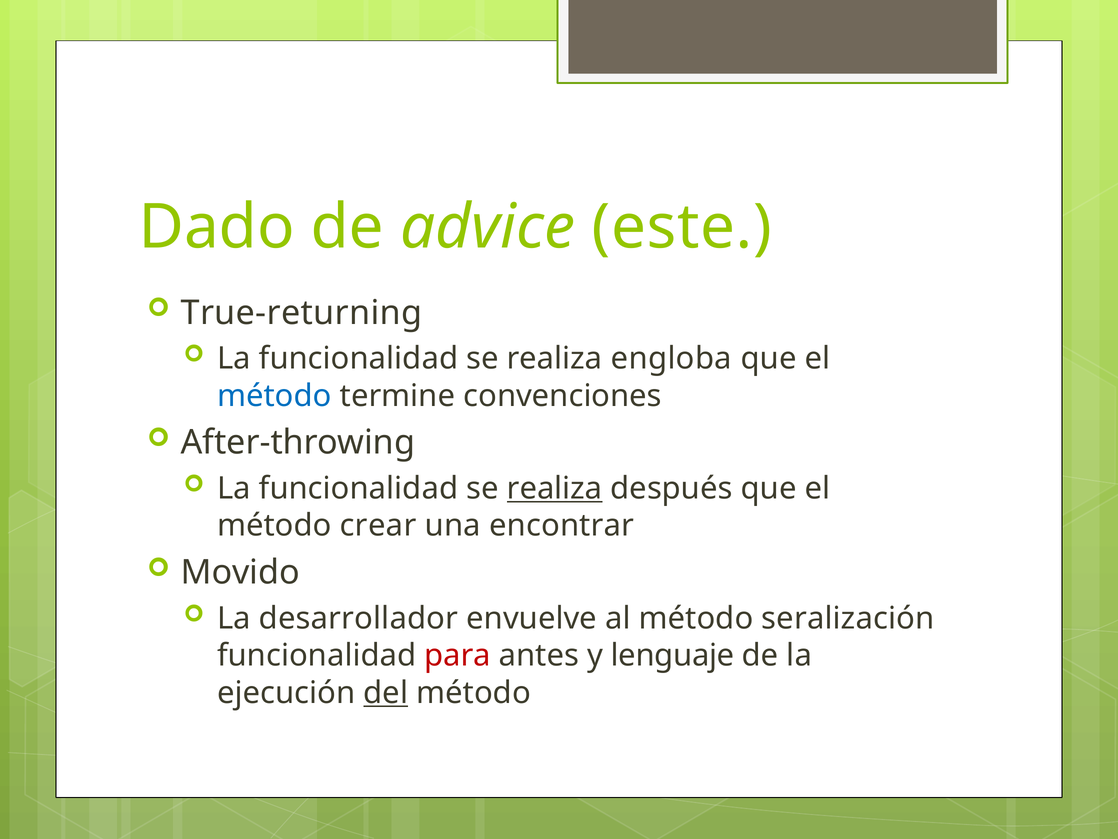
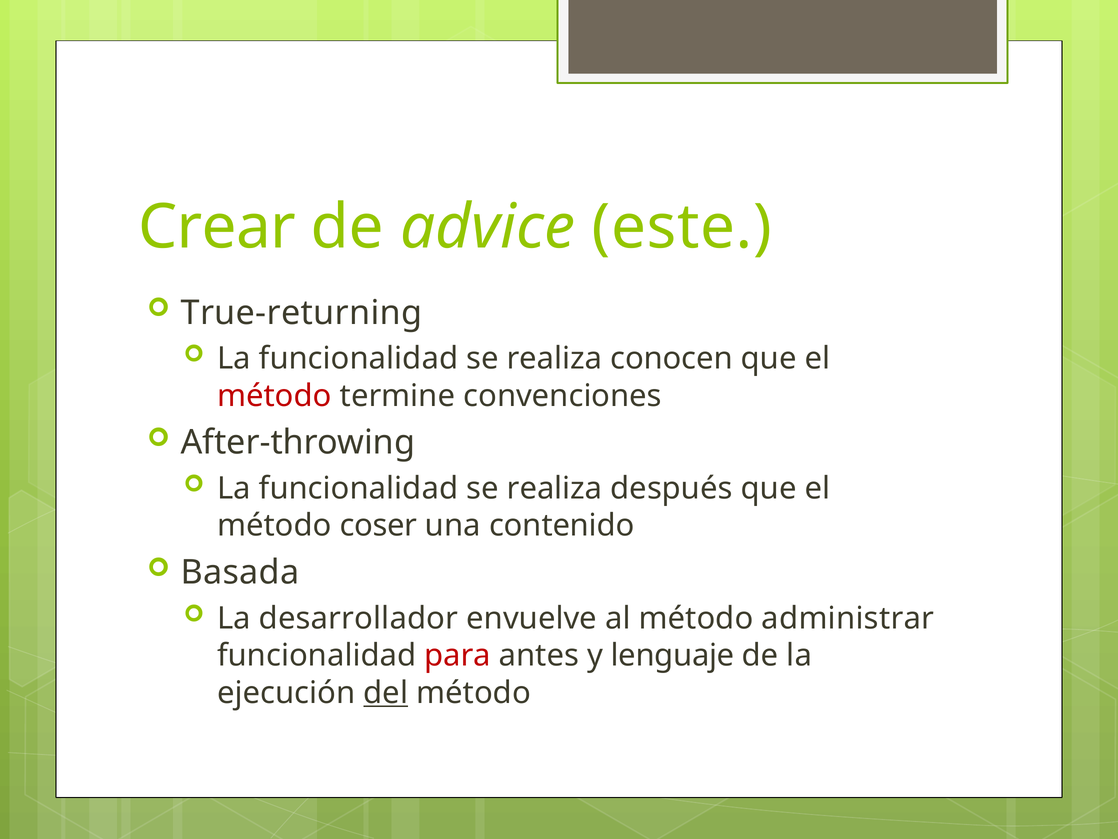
Dado: Dado -> Crear
engloba: engloba -> conocen
método at (274, 396) colour: blue -> red
realiza at (555, 488) underline: present -> none
crear: crear -> coser
encontrar: encontrar -> contenido
Movido: Movido -> Basada
seralización: seralización -> administrar
